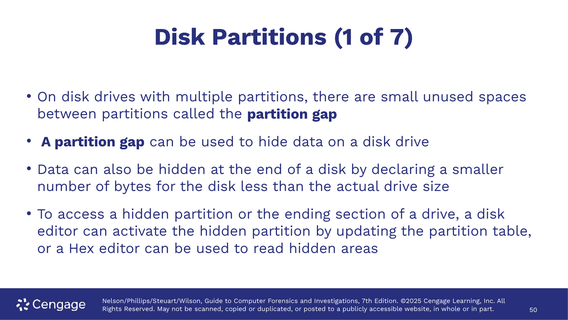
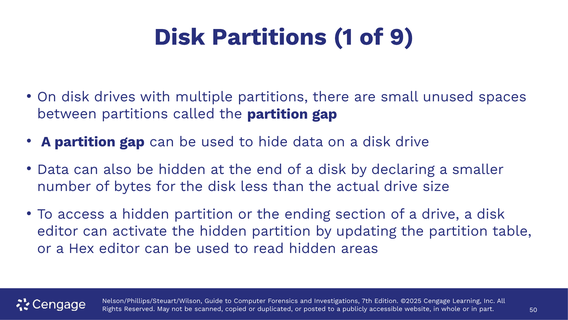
7: 7 -> 9
